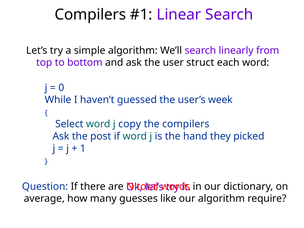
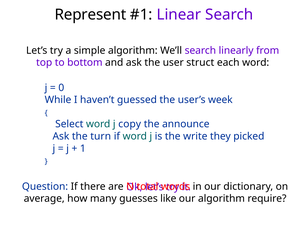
Compilers at (90, 15): Compilers -> Represent
the compilers: compilers -> announce
post: post -> turn
hand: hand -> write
